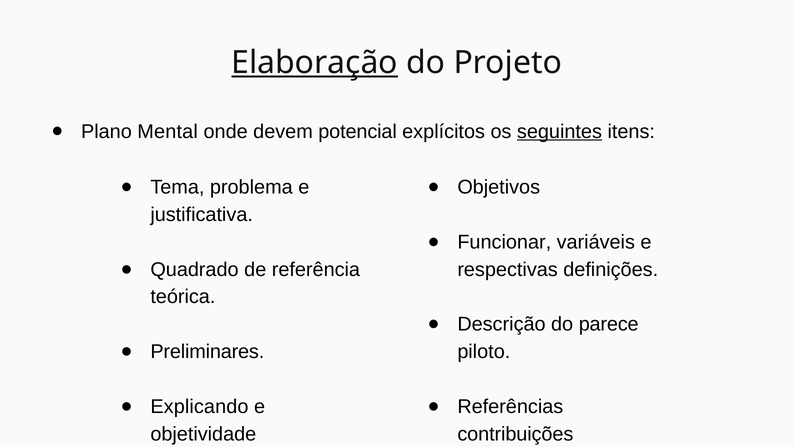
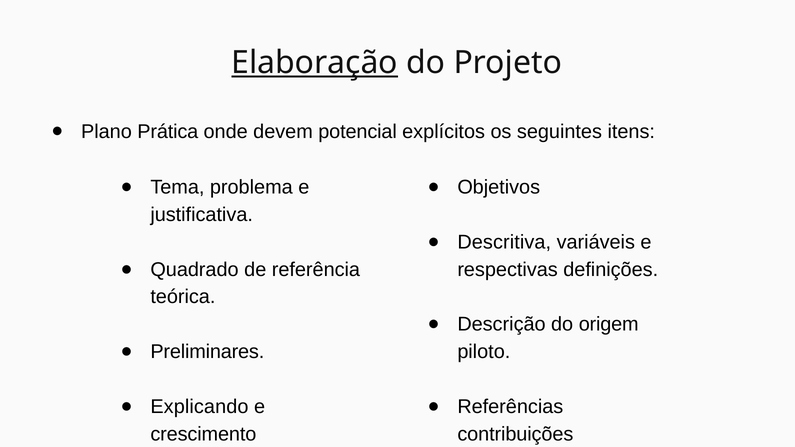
Mental: Mental -> Prática
seguintes underline: present -> none
Funcionar: Funcionar -> Descritiva
parece: parece -> origem
objetividade: objetividade -> crescimento
